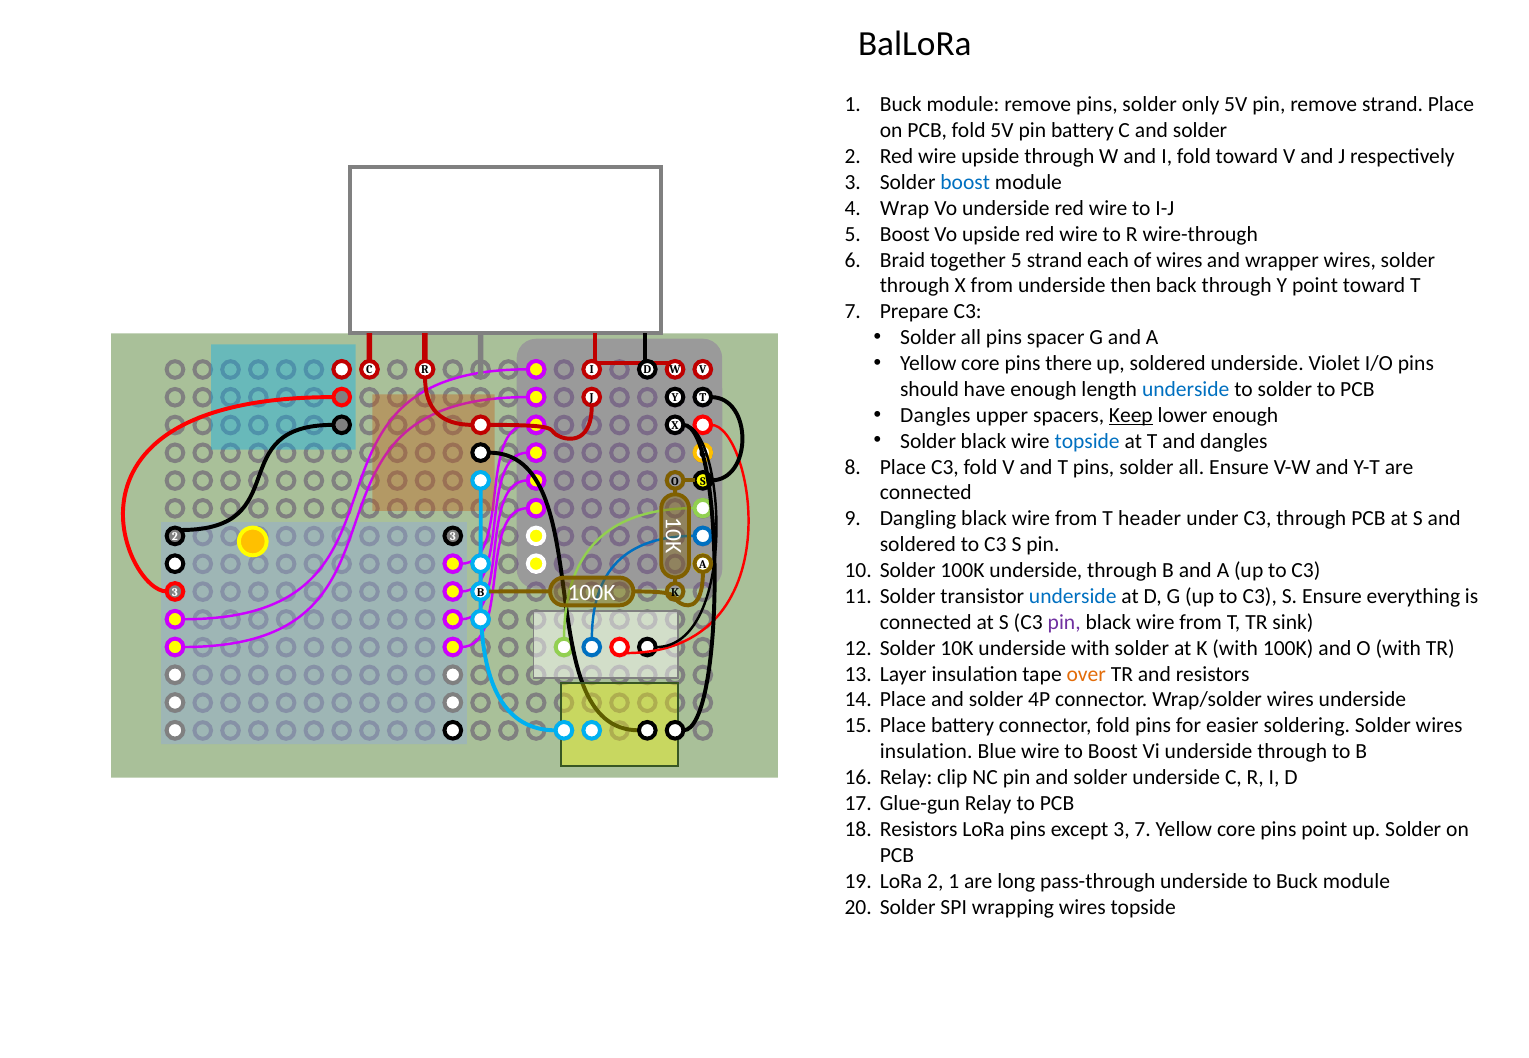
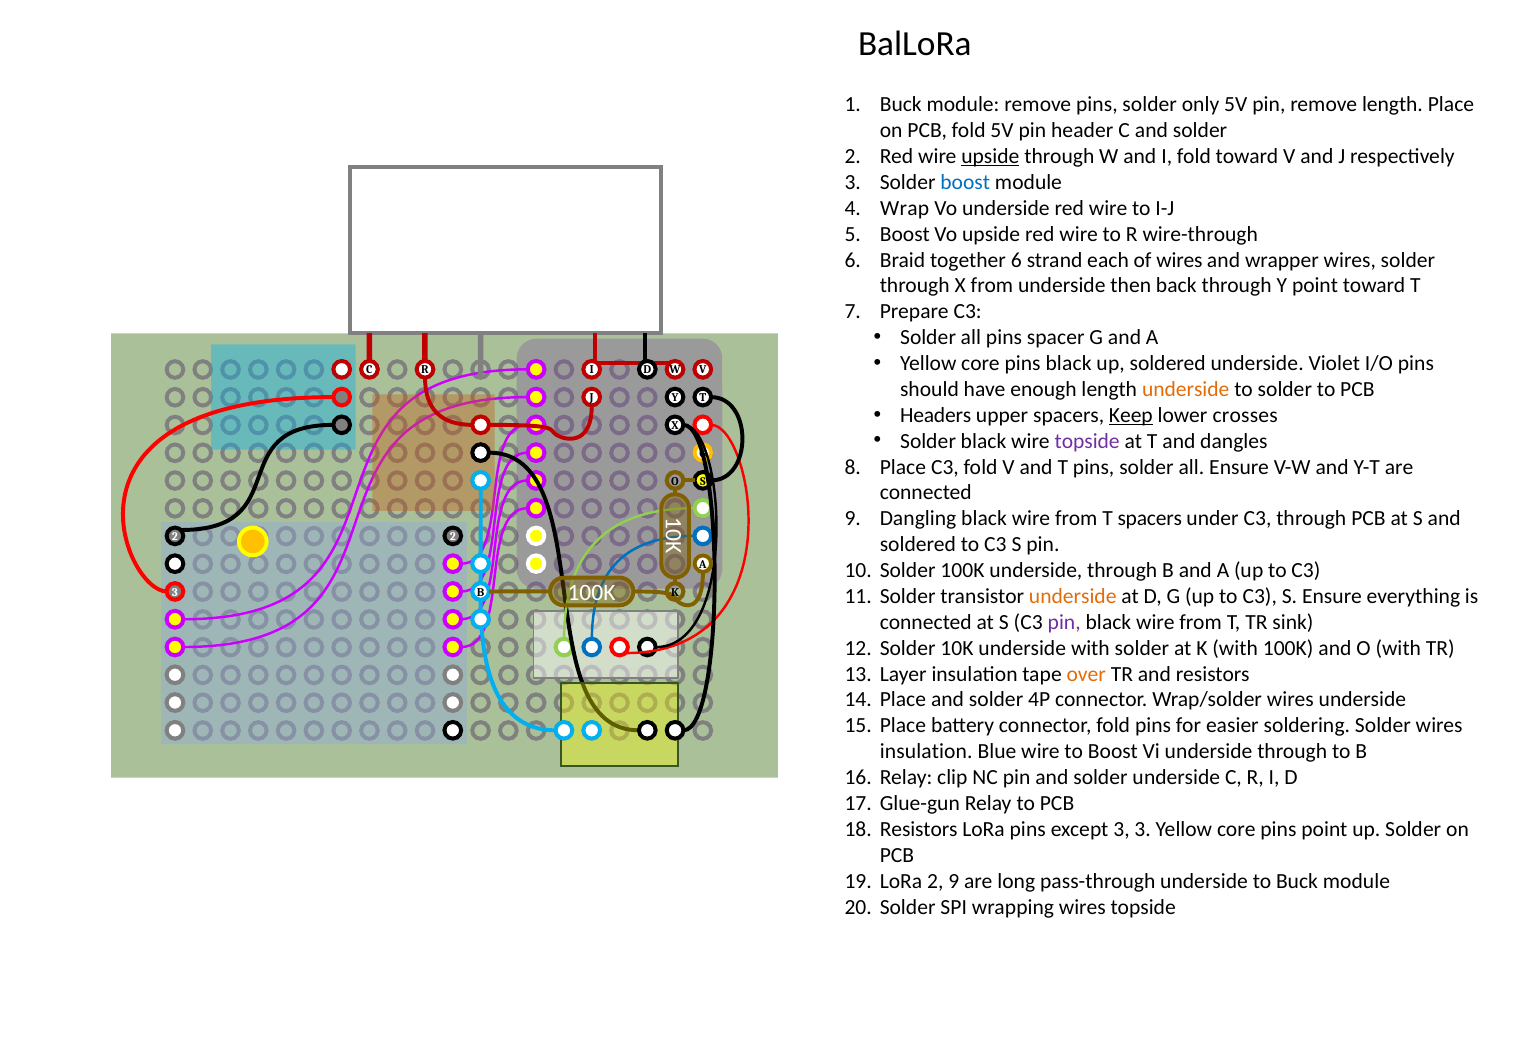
remove strand: strand -> length
pin battery: battery -> header
upside at (990, 156) underline: none -> present
together 5: 5 -> 6
pins there: there -> black
underside at (1186, 390) colour: blue -> orange
Dangles at (935, 415): Dangles -> Headers
lower enough: enough -> crosses
topside at (1087, 441) colour: blue -> purple
T header: header -> spacers
2 3: 3 -> 2
underside at (1073, 597) colour: blue -> orange
3 7: 7 -> 3
2 1: 1 -> 9
